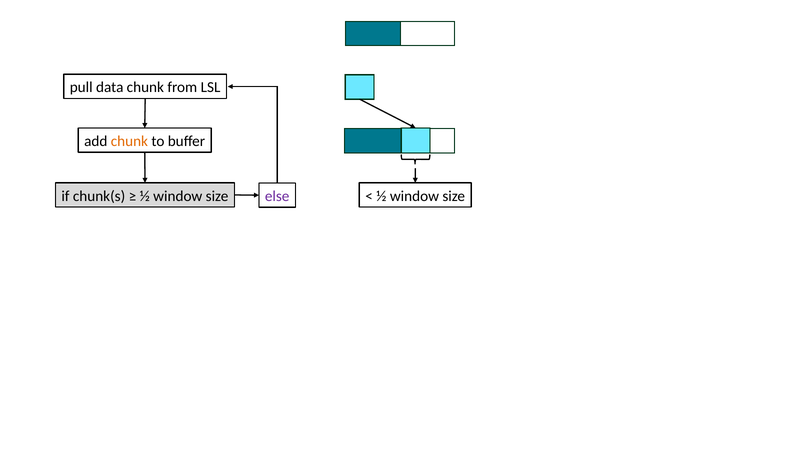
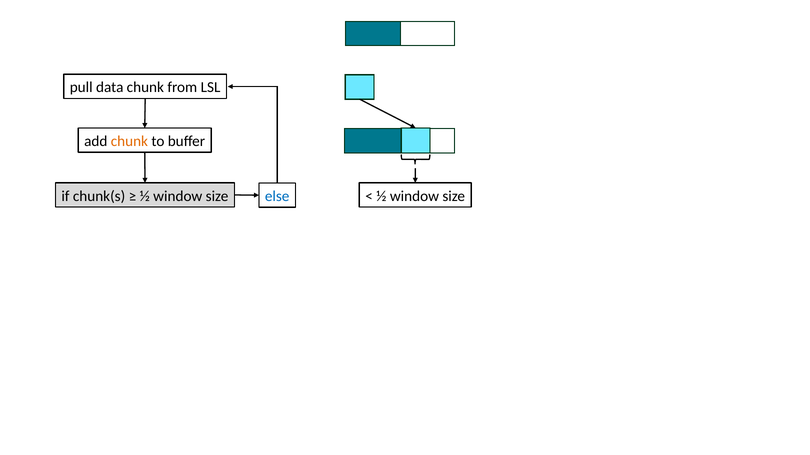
else colour: purple -> blue
